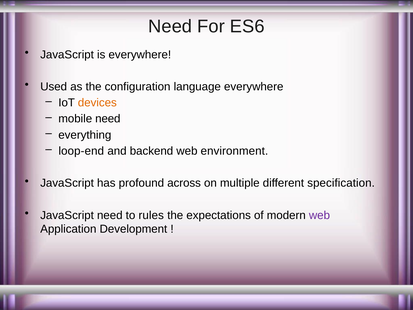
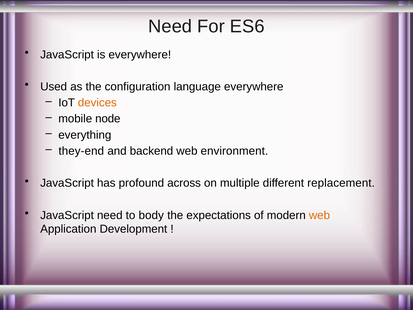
mobile need: need -> node
loop-end: loop-end -> they-end
specification: specification -> replacement
rules: rules -> body
web at (319, 215) colour: purple -> orange
